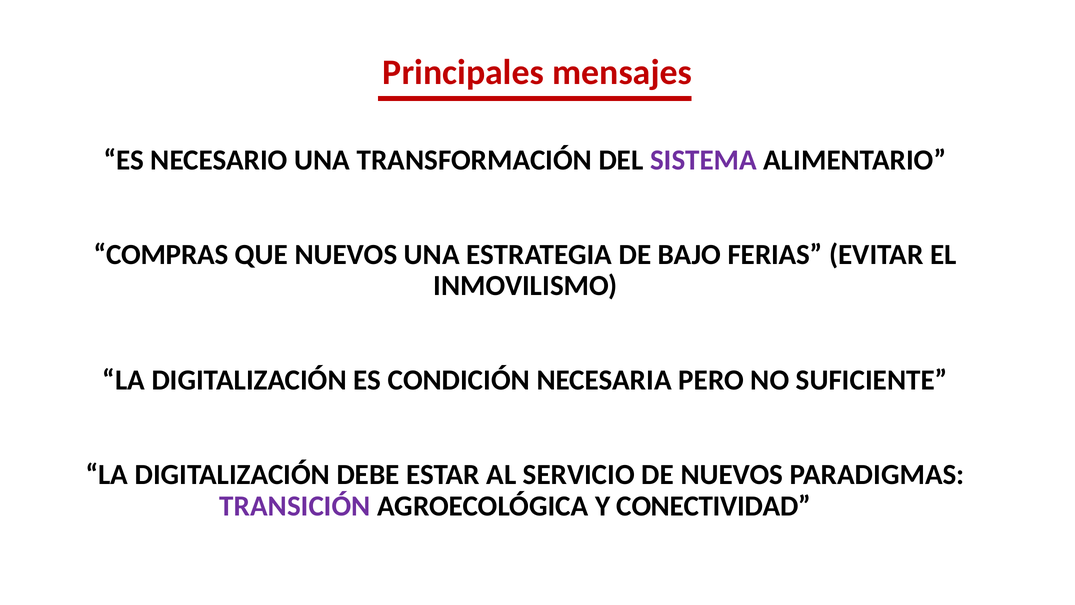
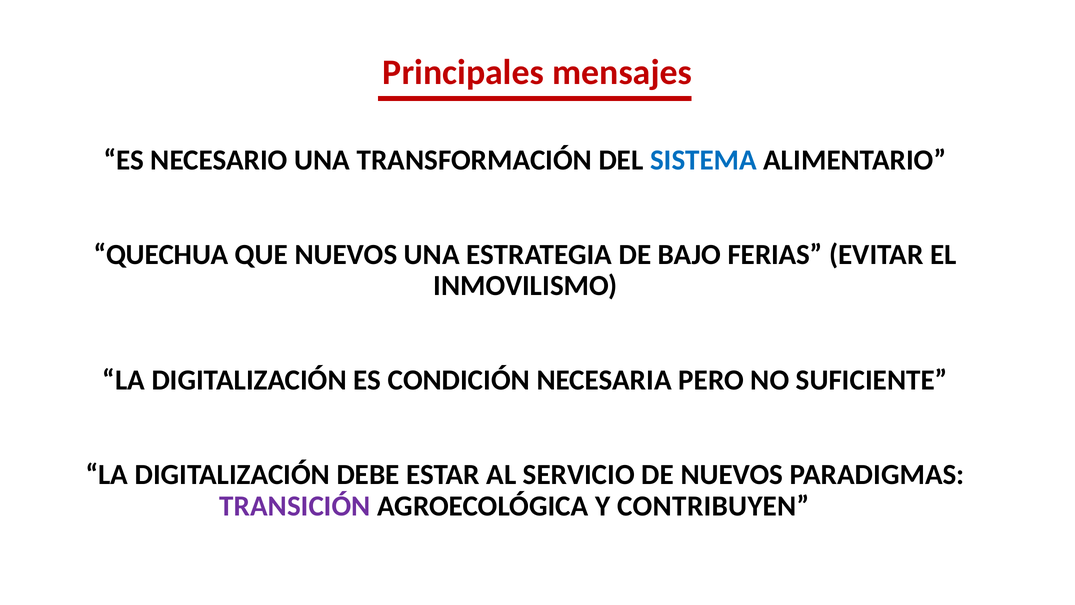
SISTEMA colour: purple -> blue
COMPRAS: COMPRAS -> QUECHUA
CONECTIVIDAD: CONECTIVIDAD -> CONTRIBUYEN
